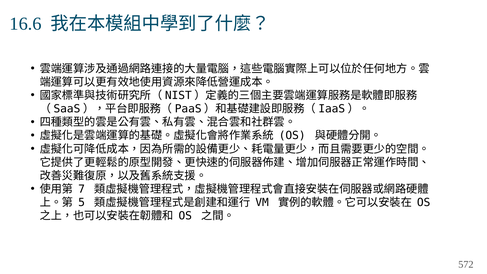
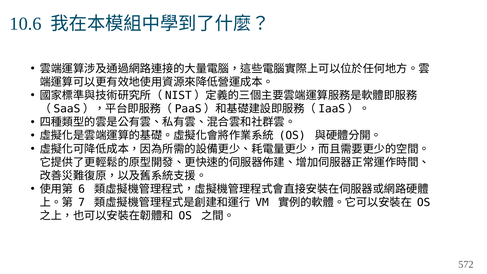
16.6: 16.6 -> 10.6
7: 7 -> 6
5: 5 -> 7
